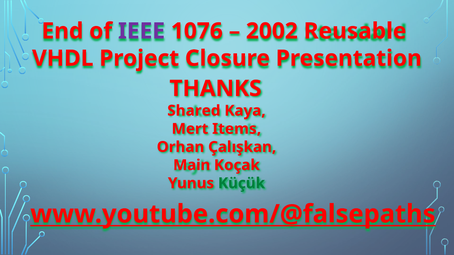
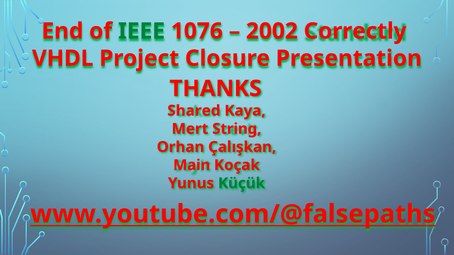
IEEE colour: purple -> green
Reusable: Reusable -> Correctly
Items: Items -> String
